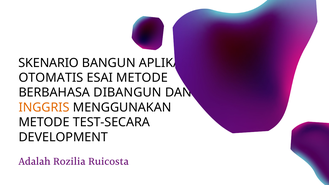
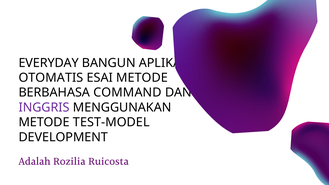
SKENARIO: SKENARIO -> EVERYDAY
DIBANGUN: DIBANGUN -> COMMAND
INGGRIS colour: orange -> purple
TEST-SECARA: TEST-SECARA -> TEST-MODEL
